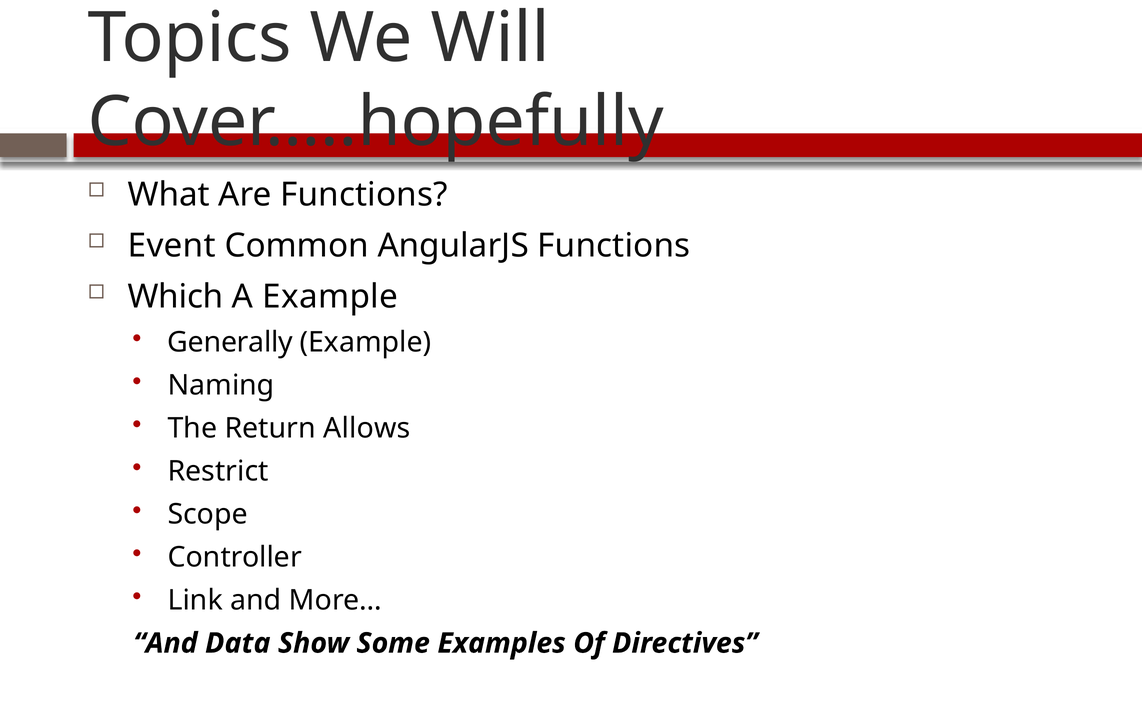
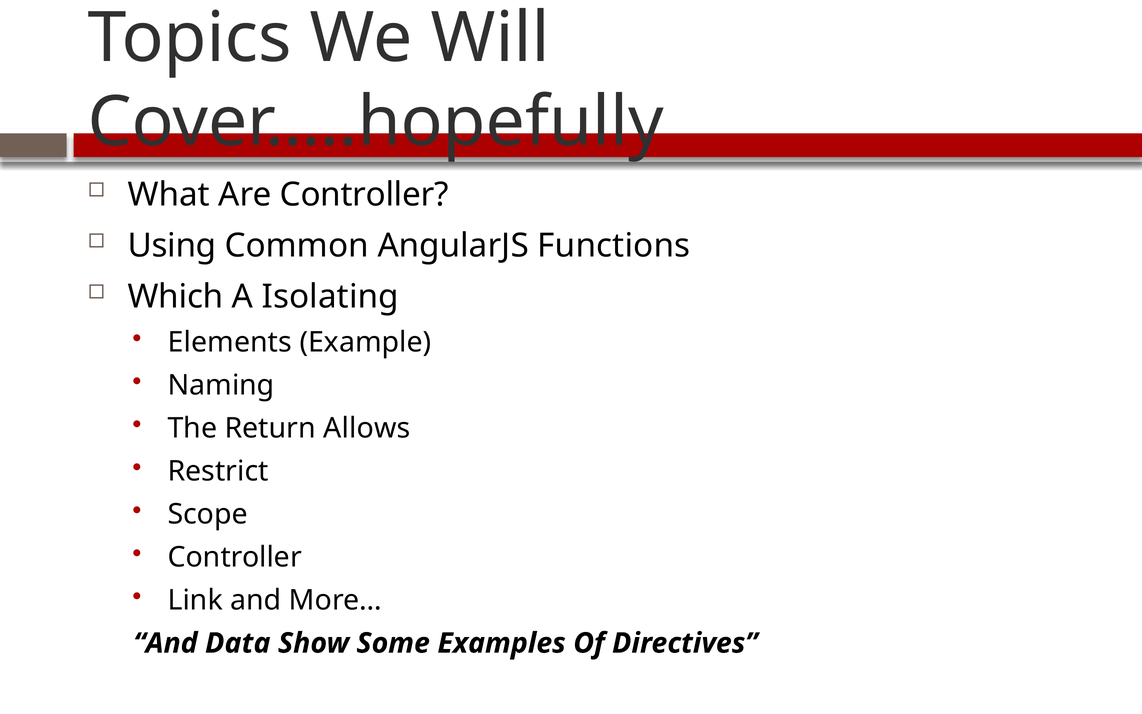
Are Functions: Functions -> Controller
Event: Event -> Using
A Example: Example -> Isolating
Generally: Generally -> Elements
